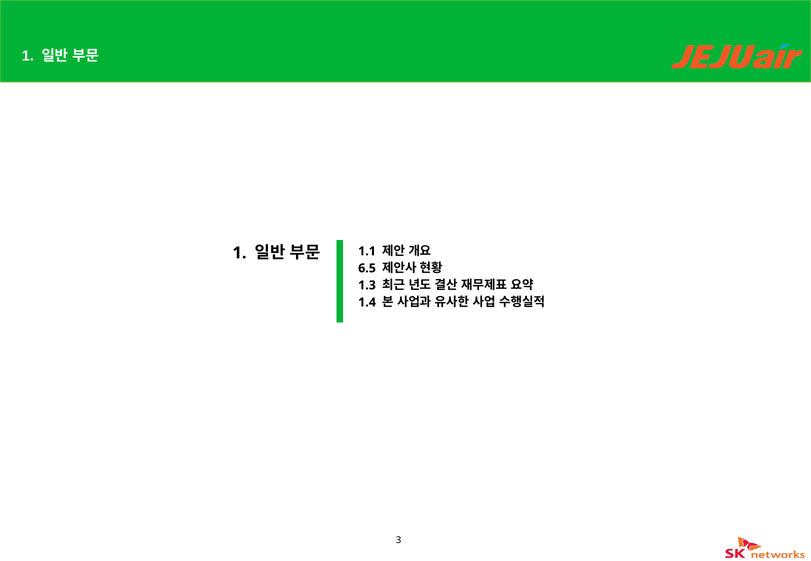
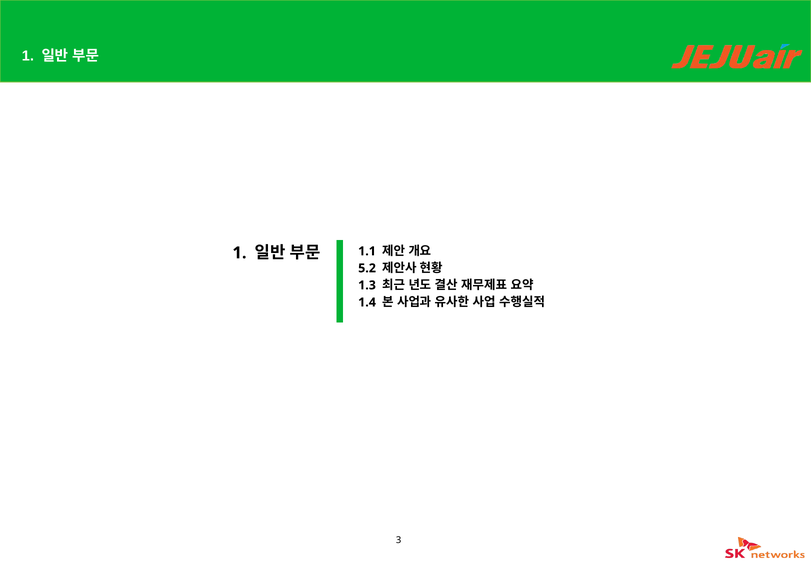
6.5: 6.5 -> 5.2
